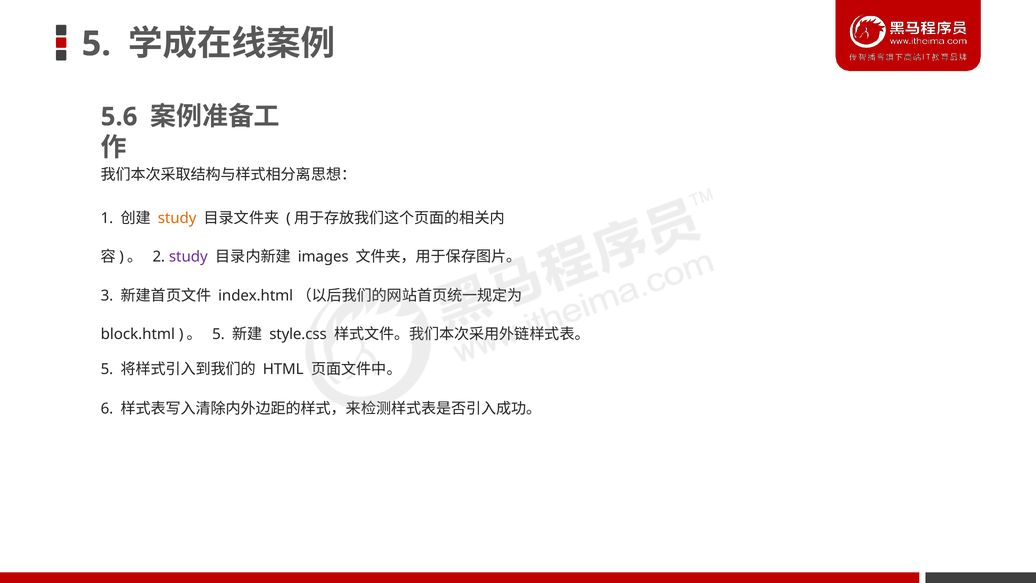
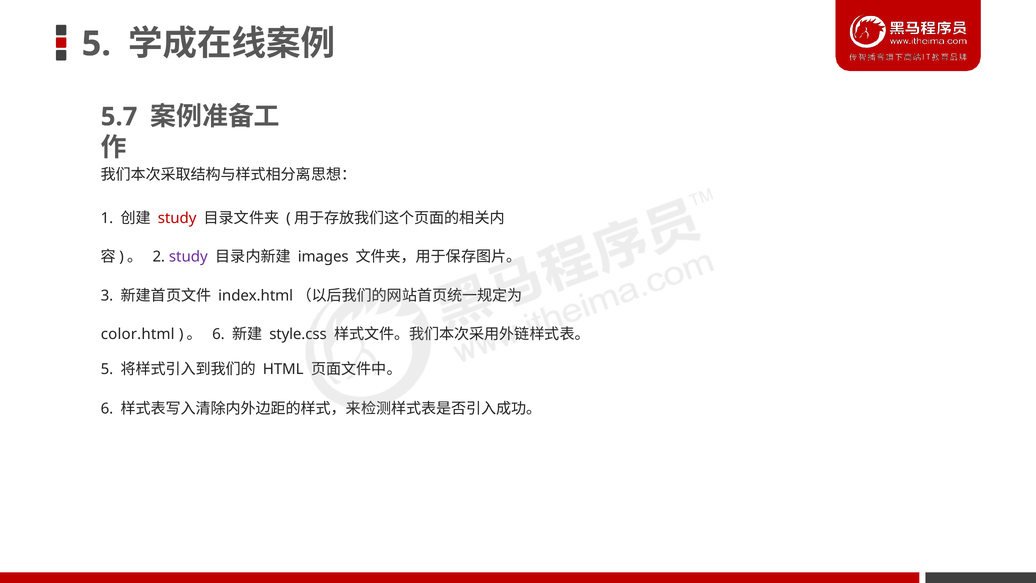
5.6: 5.6 -> 5.7
study at (177, 218) colour: orange -> red
block.html: block.html -> color.html
5 at (218, 334): 5 -> 6
